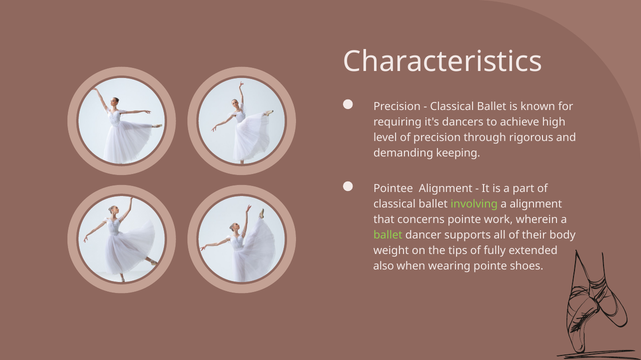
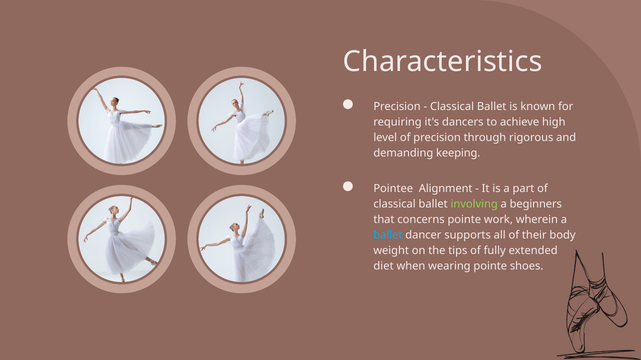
a alignment: alignment -> beginners
ballet at (388, 235) colour: light green -> light blue
also: also -> diet
